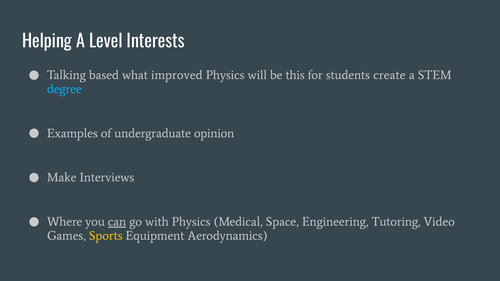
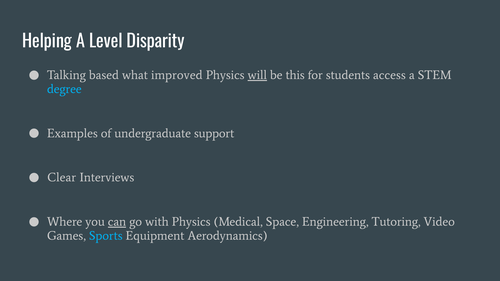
Interests: Interests -> Disparity
will underline: none -> present
create: create -> access
opinion: opinion -> support
Make: Make -> Clear
Sports colour: yellow -> light blue
